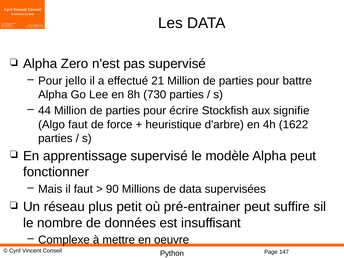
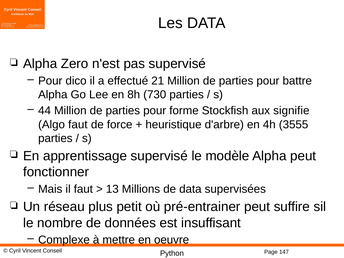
jello: jello -> dico
écrire: écrire -> forme
1622: 1622 -> 3555
90: 90 -> 13
